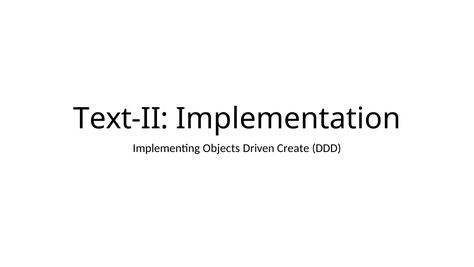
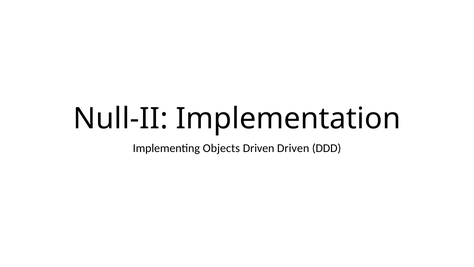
Text-II: Text-II -> Null-II
Driven Create: Create -> Driven
